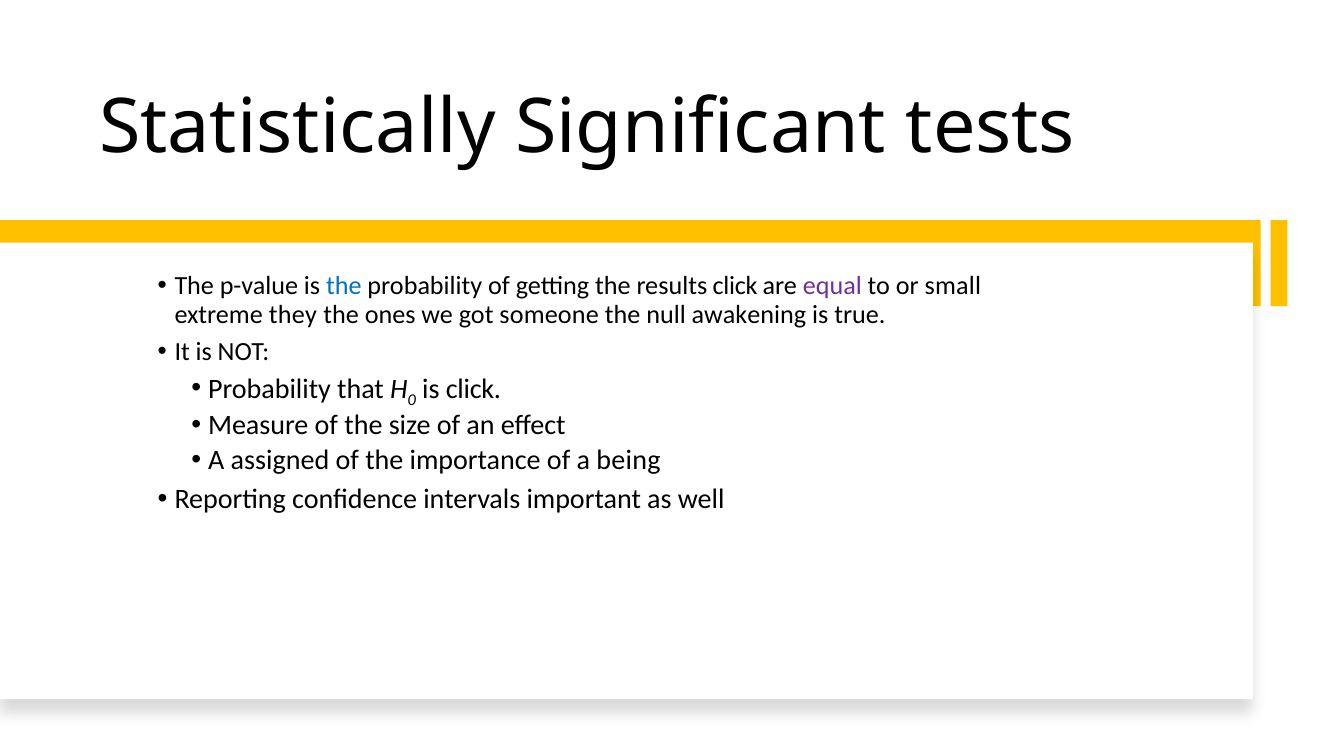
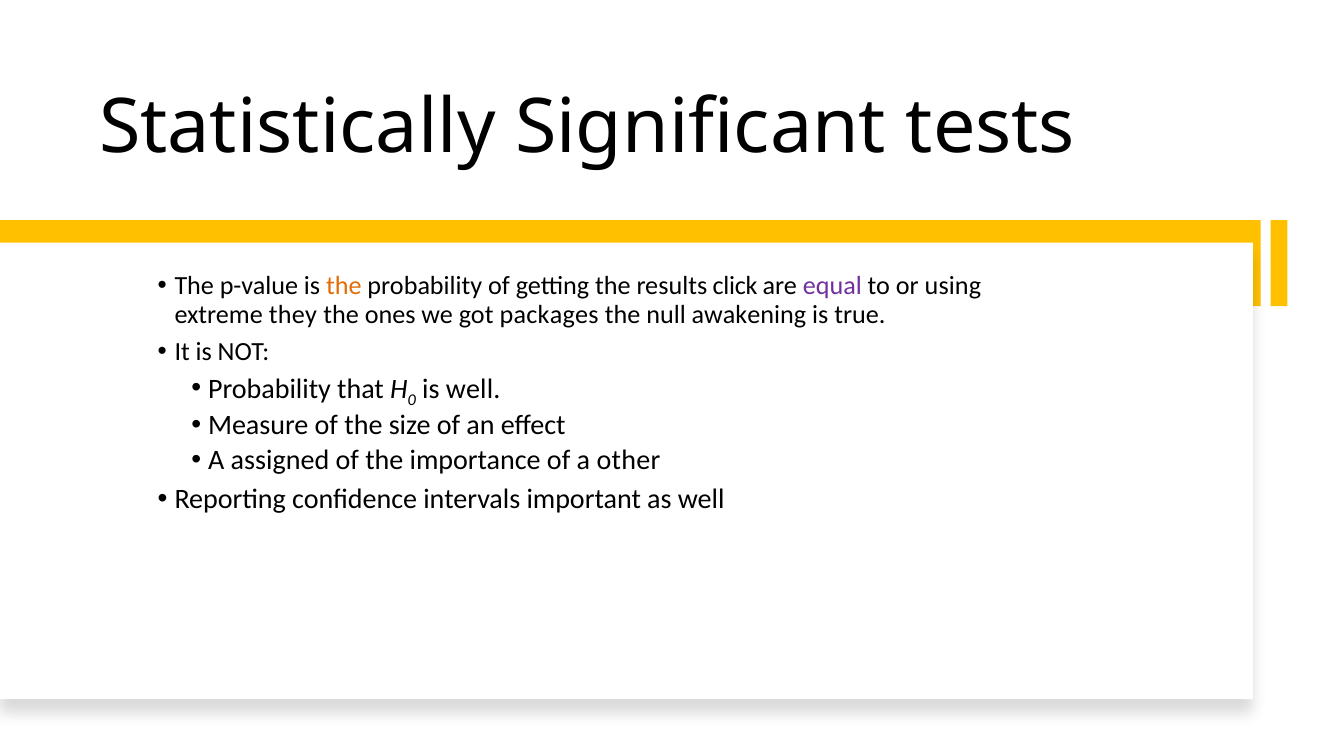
the at (344, 286) colour: blue -> orange
small: small -> using
someone: someone -> packages
is click: click -> well
being: being -> other
